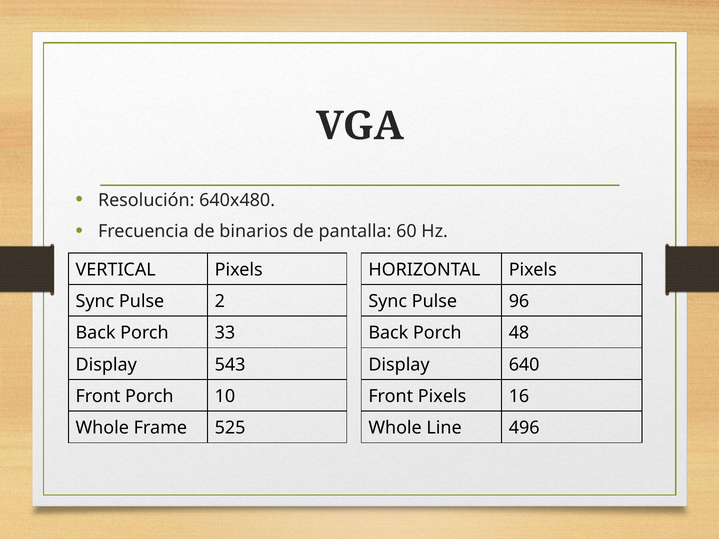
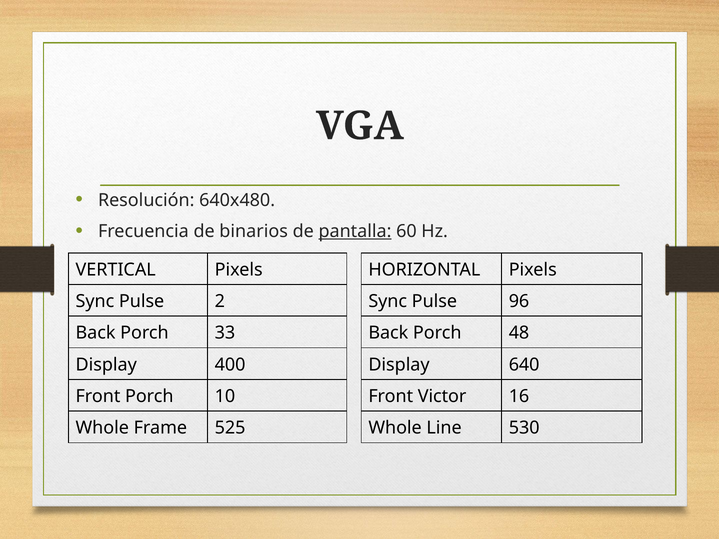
pantalla underline: none -> present
543: 543 -> 400
Front Pixels: Pixels -> Victor
496: 496 -> 530
